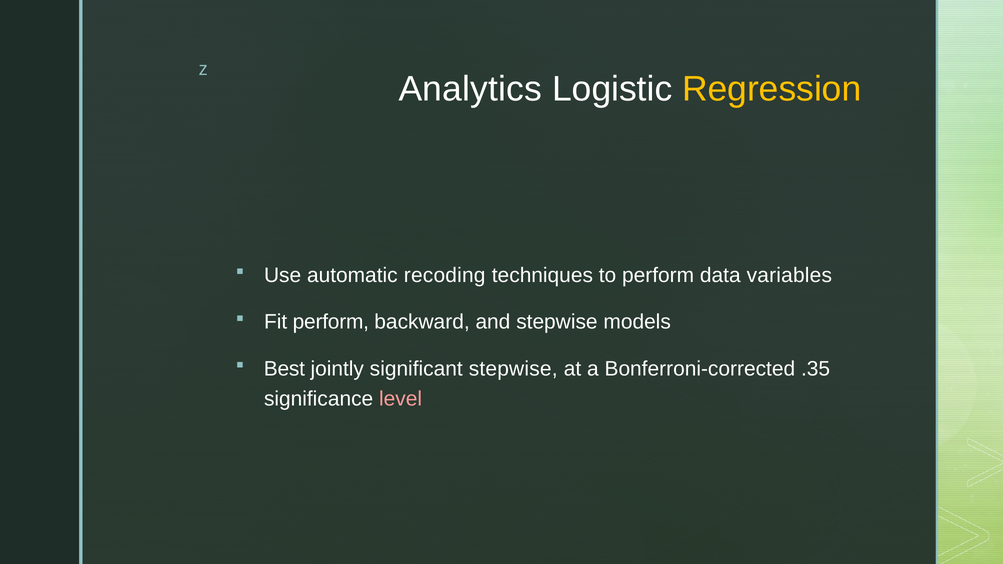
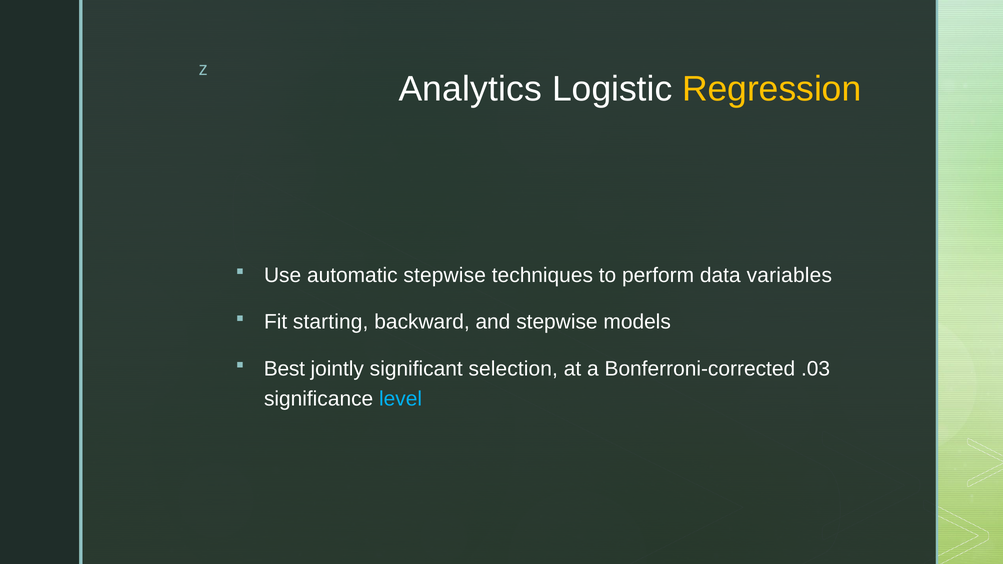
automatic recoding: recoding -> stepwise
Fit perform: perform -> starting
significant stepwise: stepwise -> selection
.35: .35 -> .03
level colour: pink -> light blue
